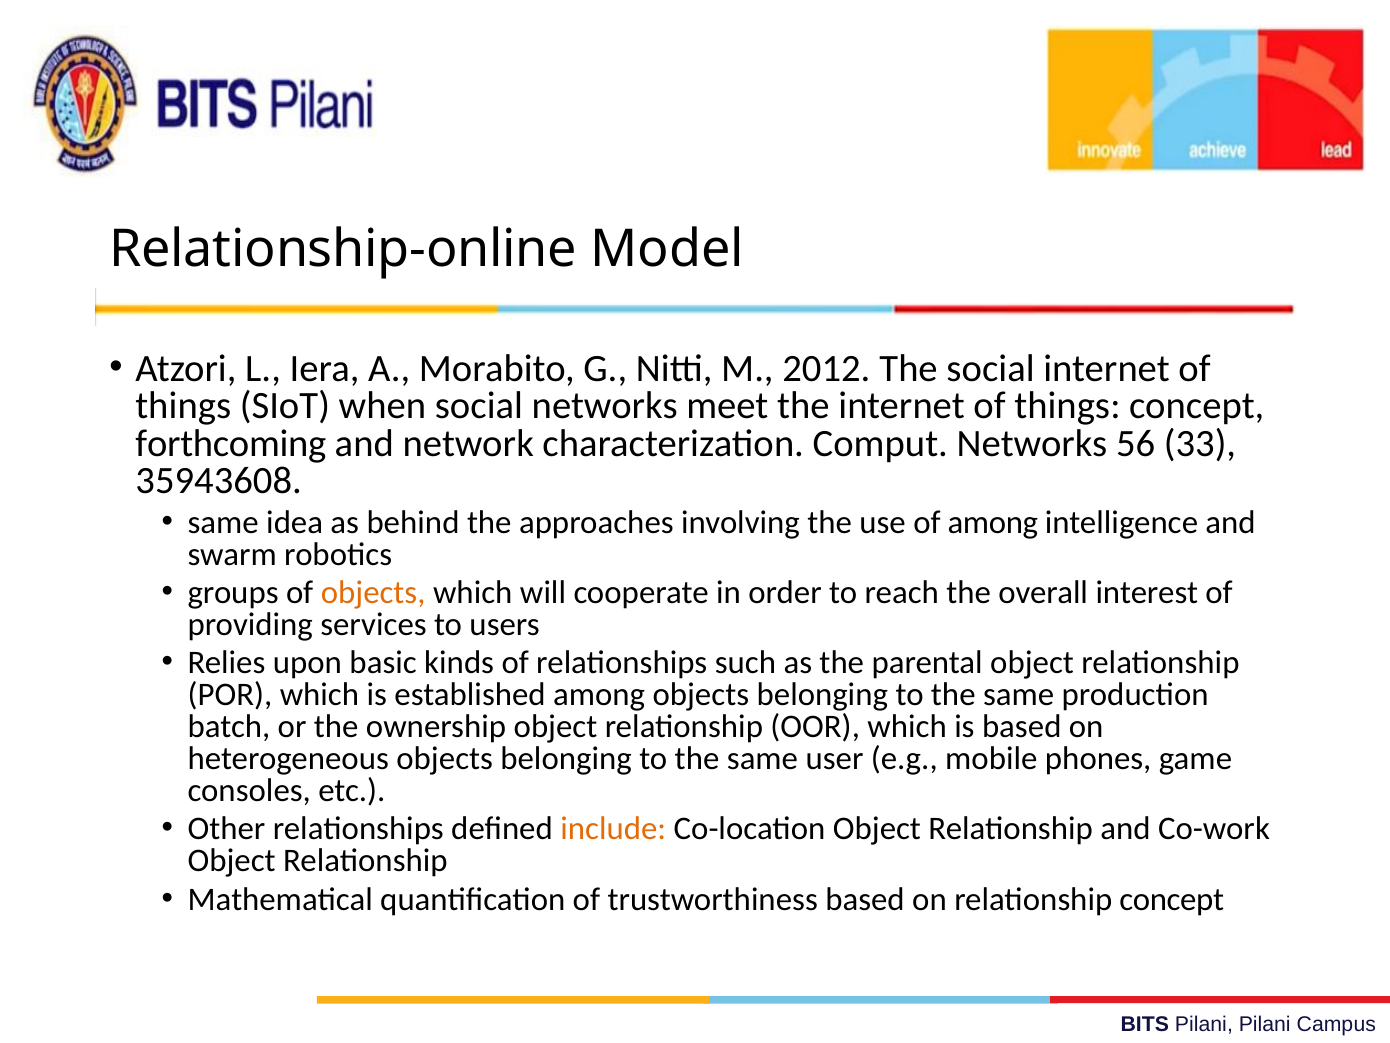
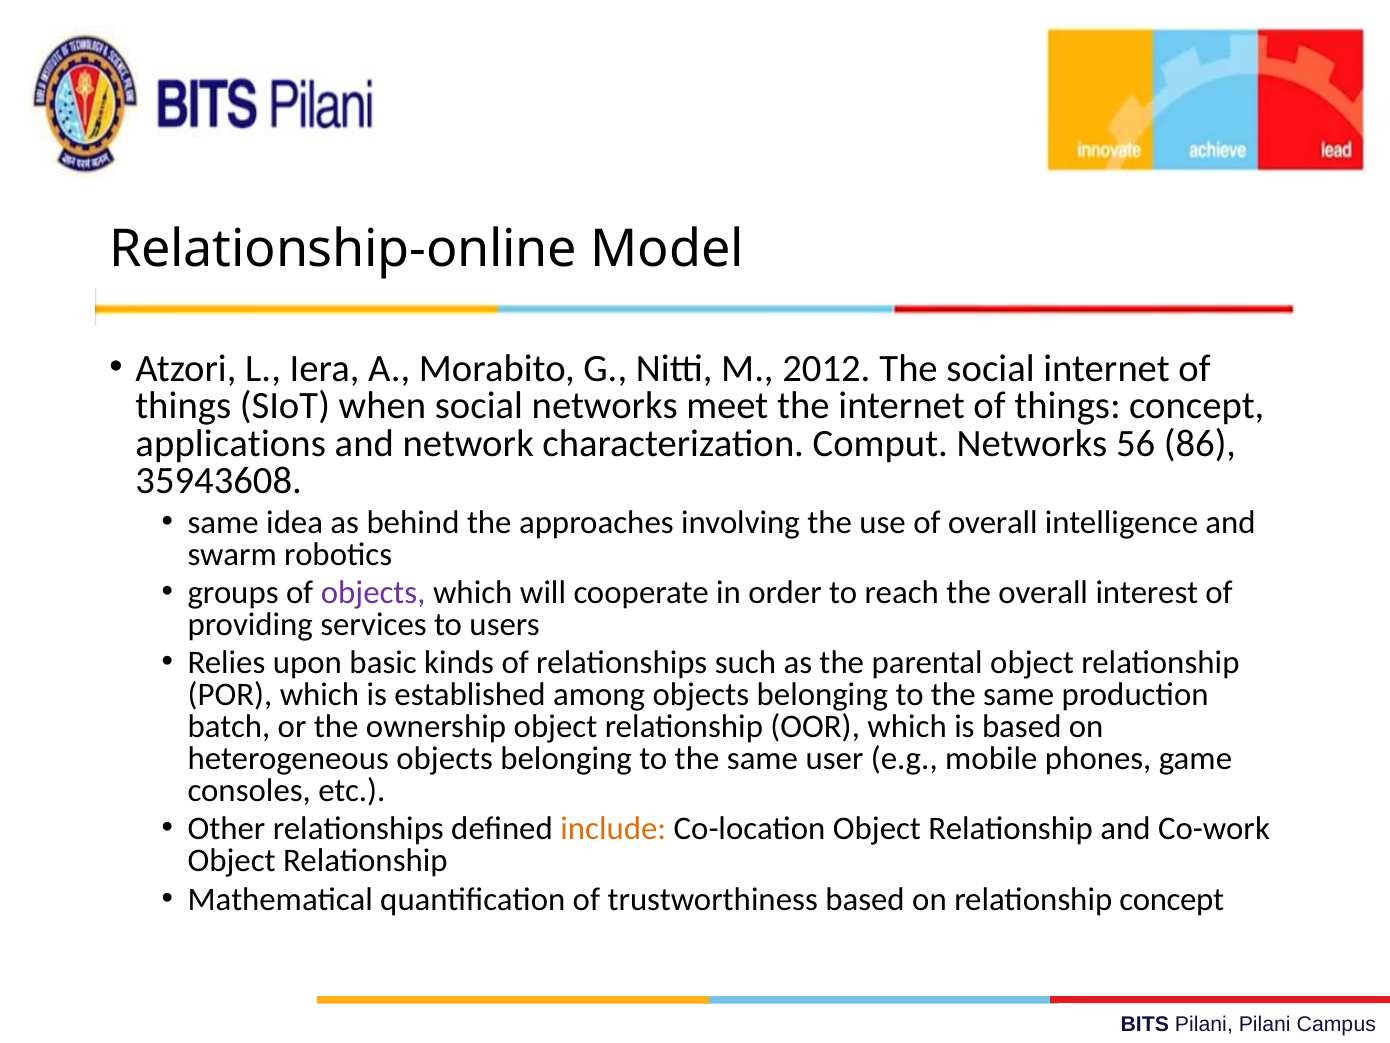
forthcoming: forthcoming -> applications
33: 33 -> 86
of among: among -> overall
objects at (373, 593) colour: orange -> purple
